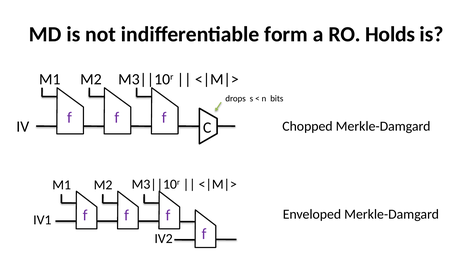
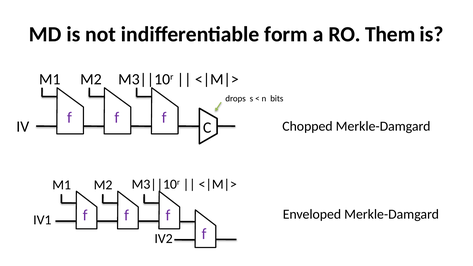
Holds: Holds -> Them
